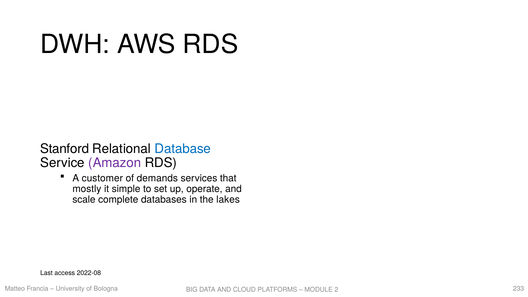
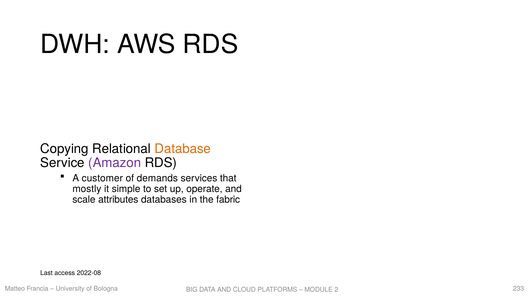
Stanford: Stanford -> Copying
Database colour: blue -> orange
complete: complete -> attributes
lakes: lakes -> fabric
